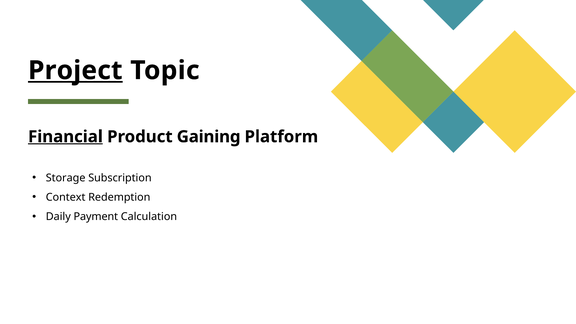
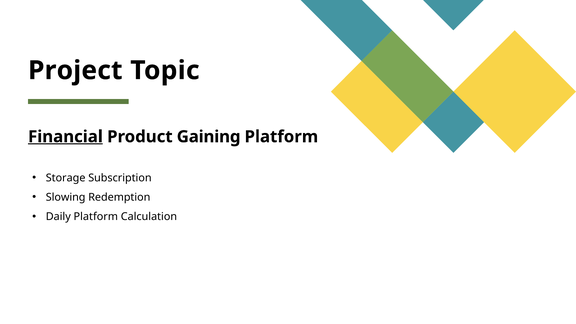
Project underline: present -> none
Context: Context -> Slowing
Daily Payment: Payment -> Platform
